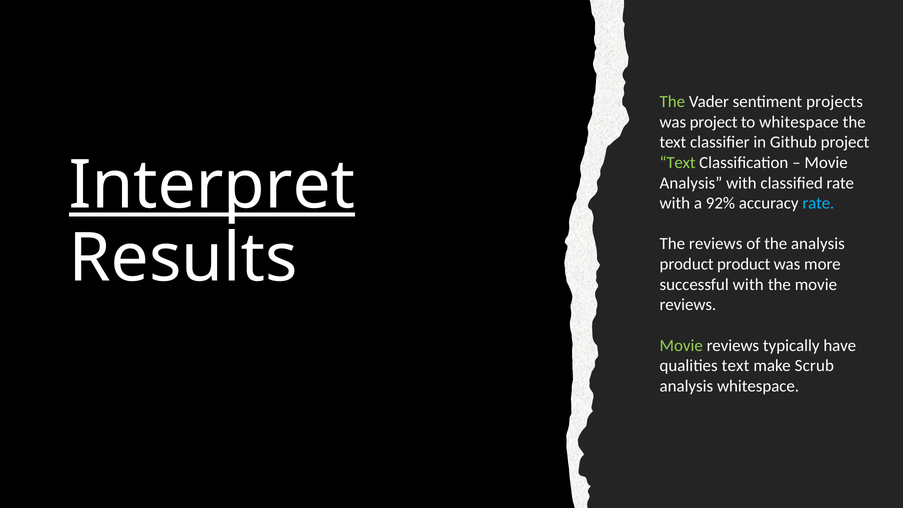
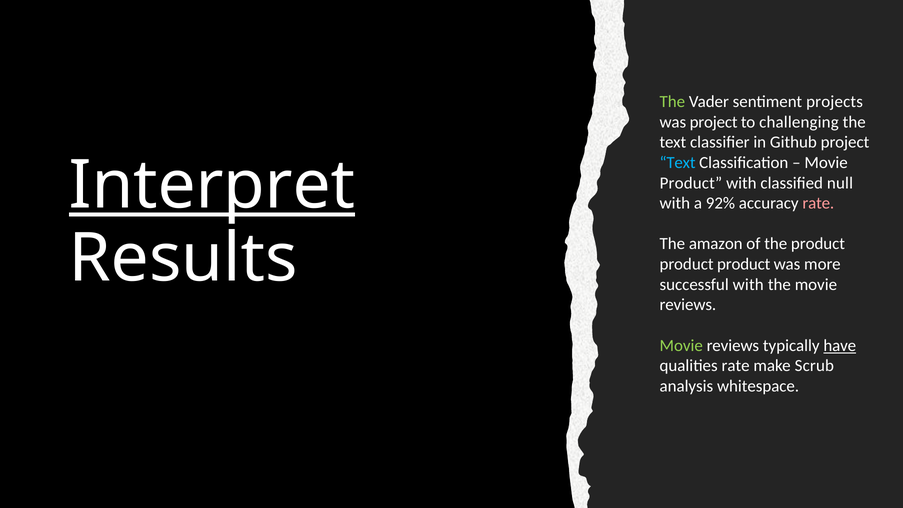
to whitespace: whitespace -> challenging
Text at (678, 163) colour: light green -> light blue
Analysis at (691, 183): Analysis -> Product
classified rate: rate -> null
rate at (818, 203) colour: light blue -> pink
The reviews: reviews -> amazon
the analysis: analysis -> product
have underline: none -> present
qualities text: text -> rate
